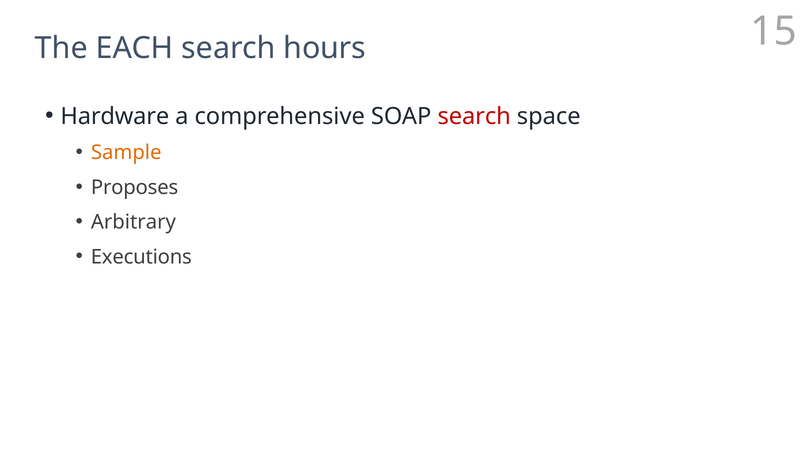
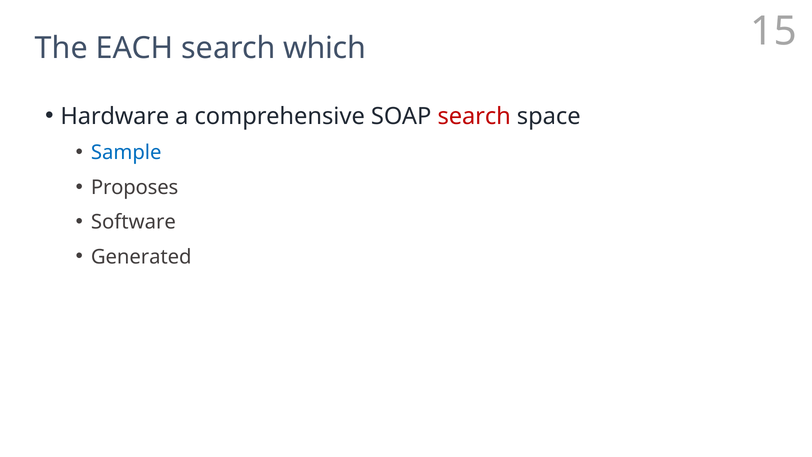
hours: hours -> which
Sample colour: orange -> blue
Arbitrary: Arbitrary -> Software
Executions: Executions -> Generated
